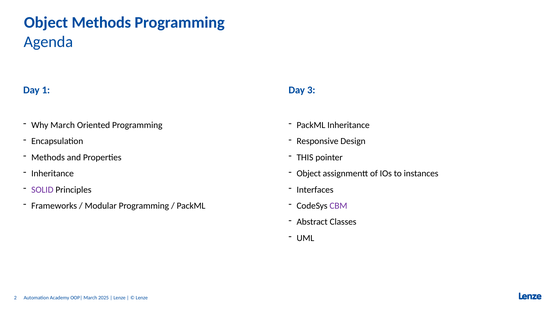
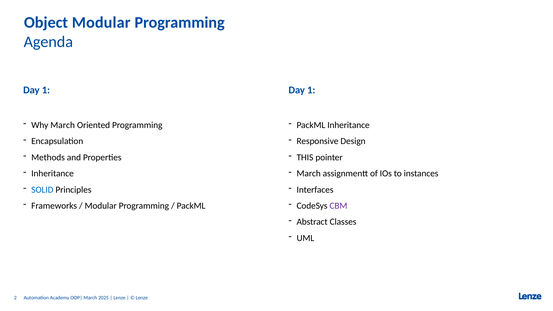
Object Methods: Methods -> Modular
1 Day 3: 3 -> 1
Object at (309, 174): Object -> March
SOLID colour: purple -> blue
